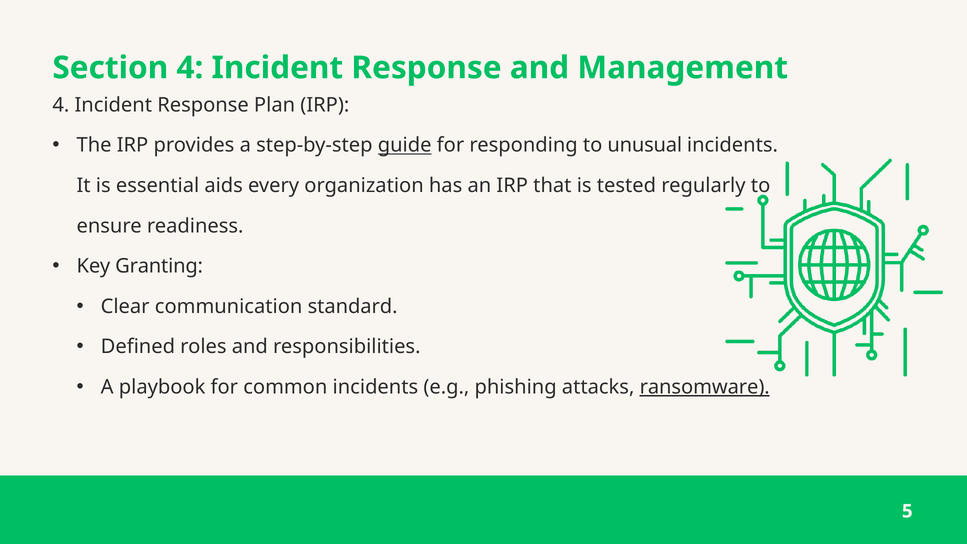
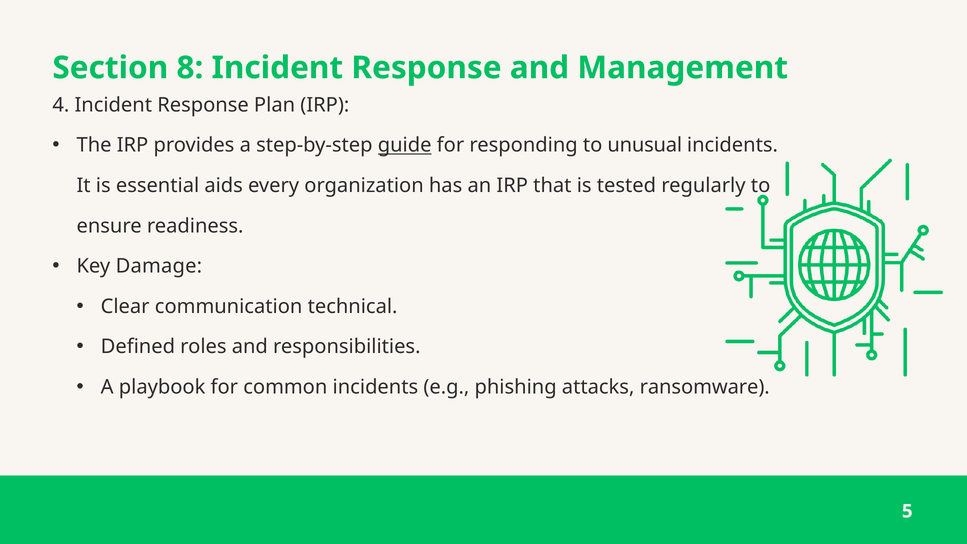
Section 4: 4 -> 8
Granting: Granting -> Damage
standard: standard -> technical
ransomware underline: present -> none
